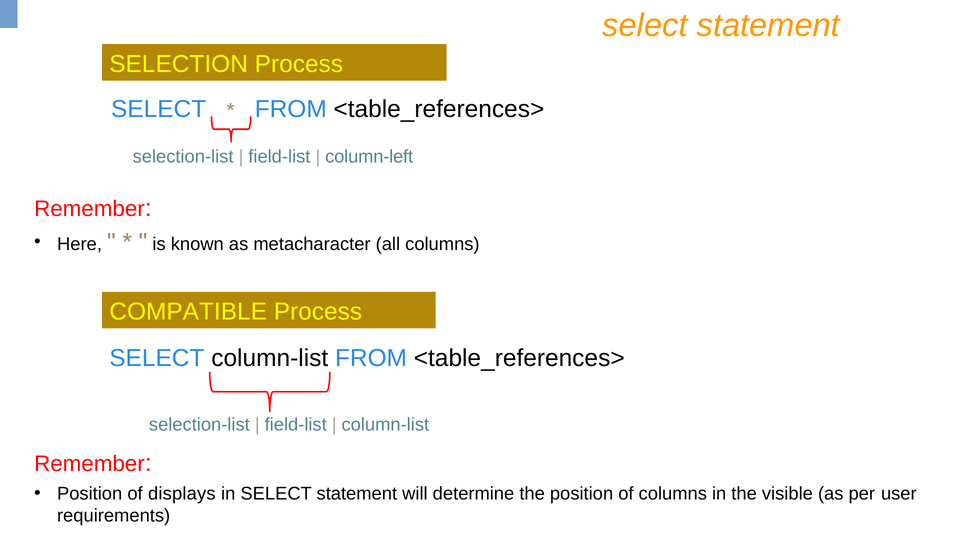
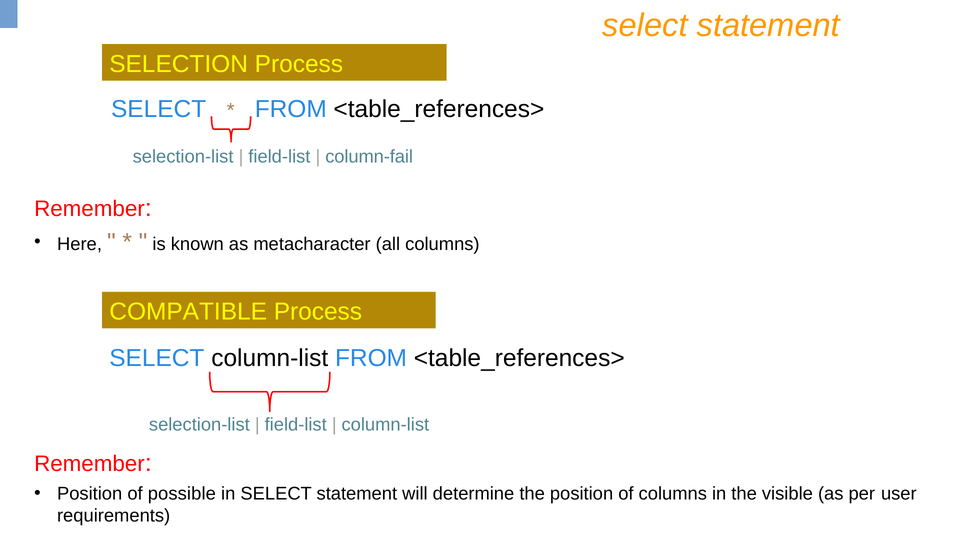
column-left: column-left -> column-fail
displays: displays -> possible
